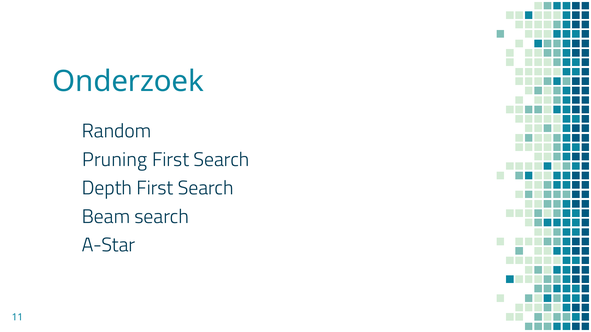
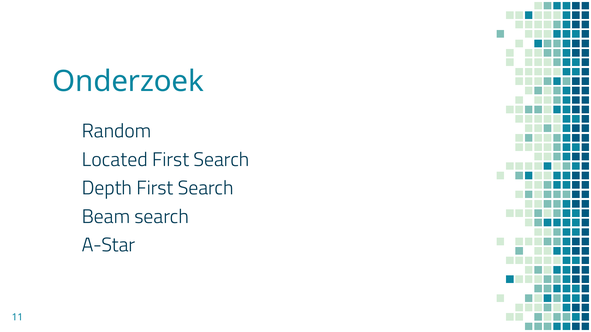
Pruning: Pruning -> Located
